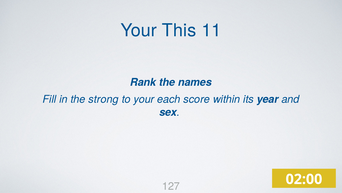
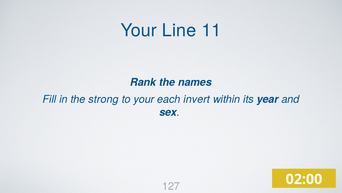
This: This -> Line
score: score -> invert
